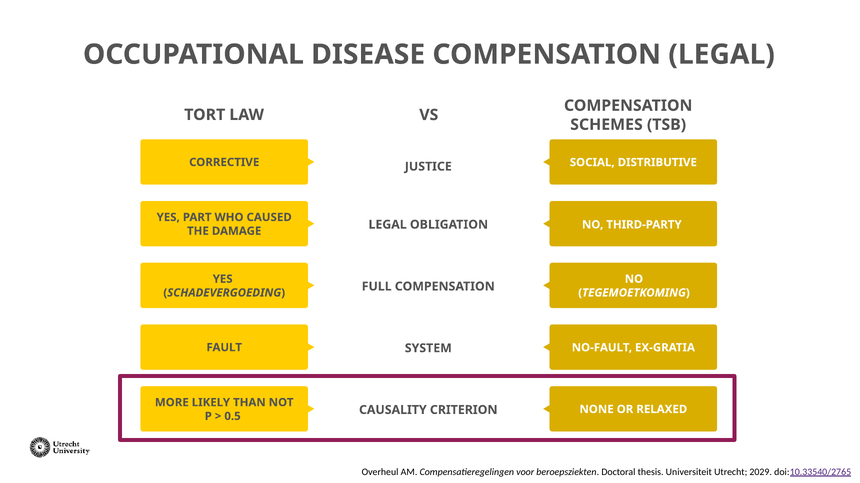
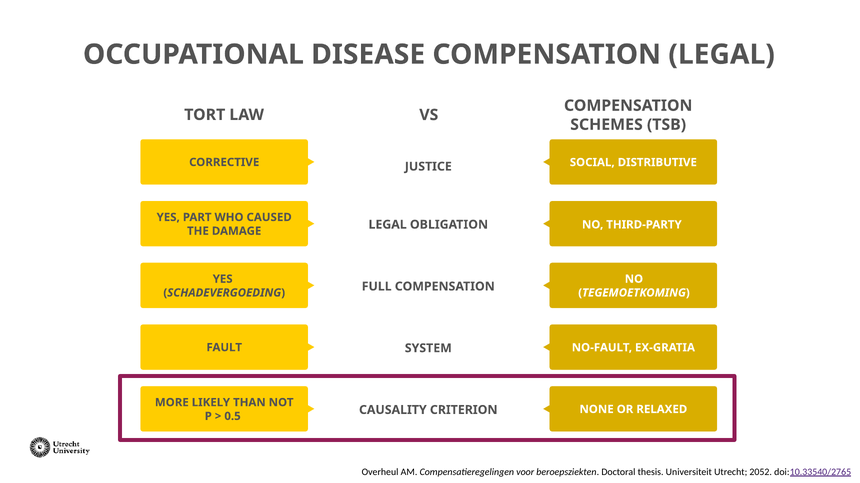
2029: 2029 -> 2052
